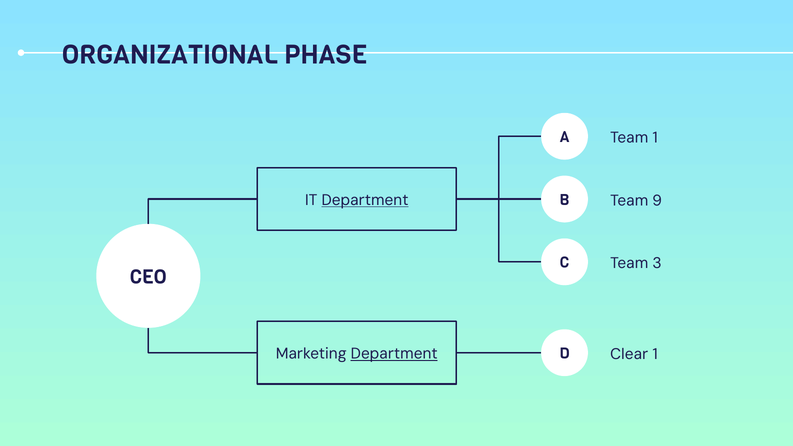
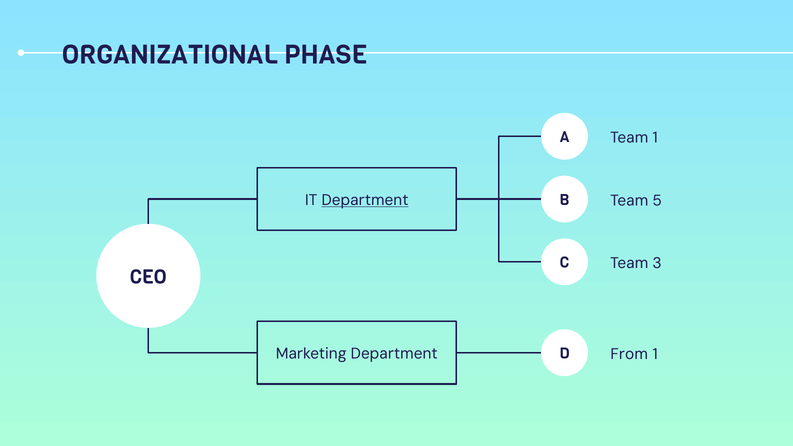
9: 9 -> 5
Department at (394, 354) underline: present -> none
Clear: Clear -> From
